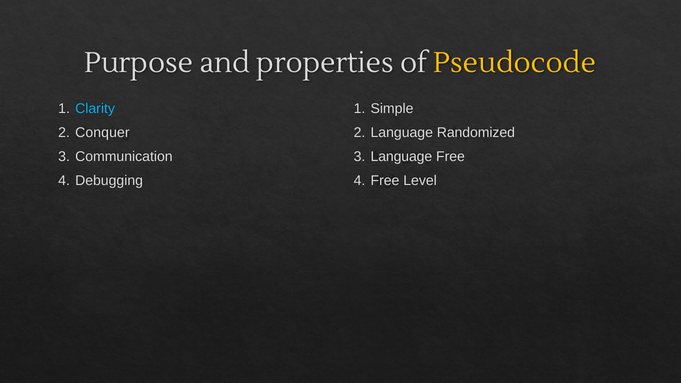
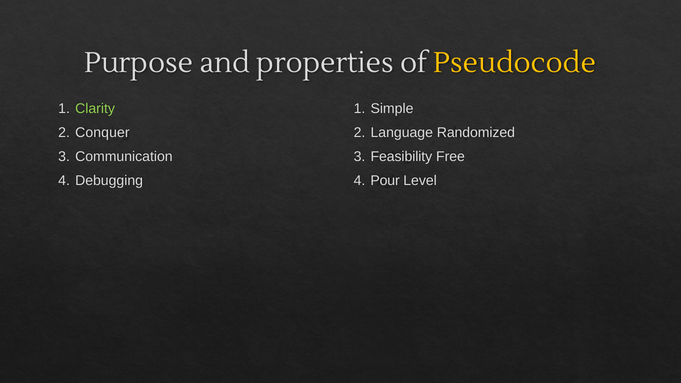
Clarity colour: light blue -> light green
Language at (401, 157): Language -> Feasibility
Free at (385, 180): Free -> Pour
